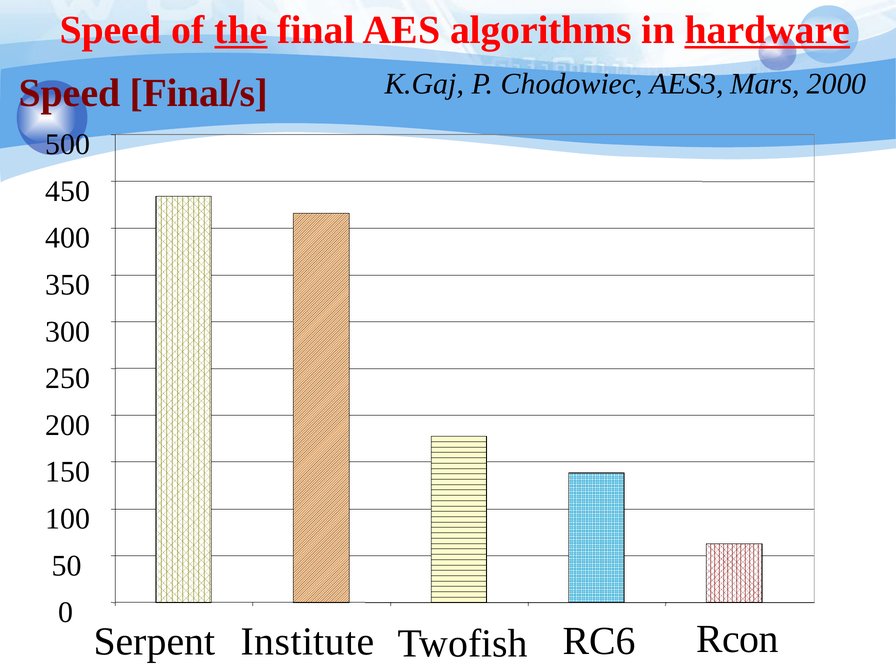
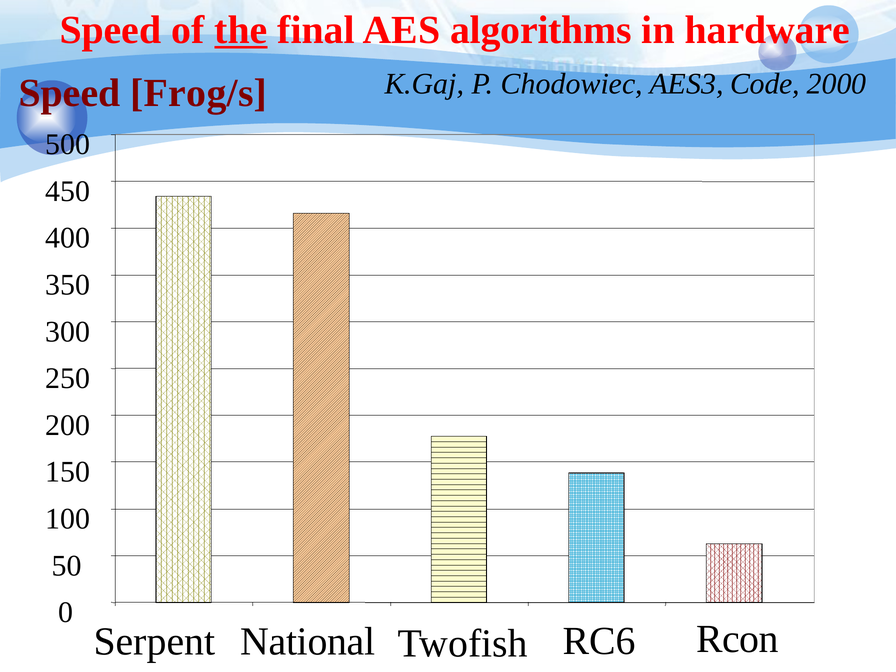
hardware underline: present -> none
Final/s: Final/s -> Frog/s
Mars: Mars -> Code
Institute: Institute -> National
